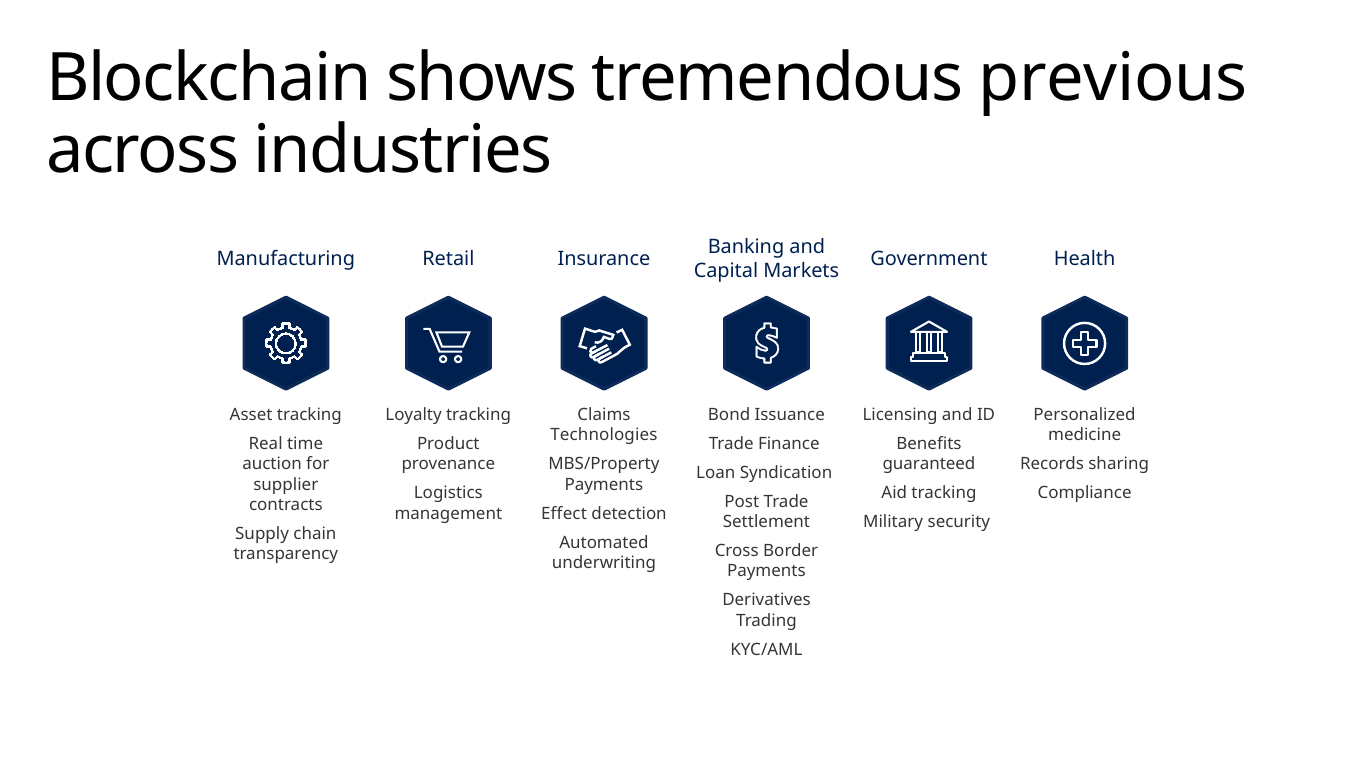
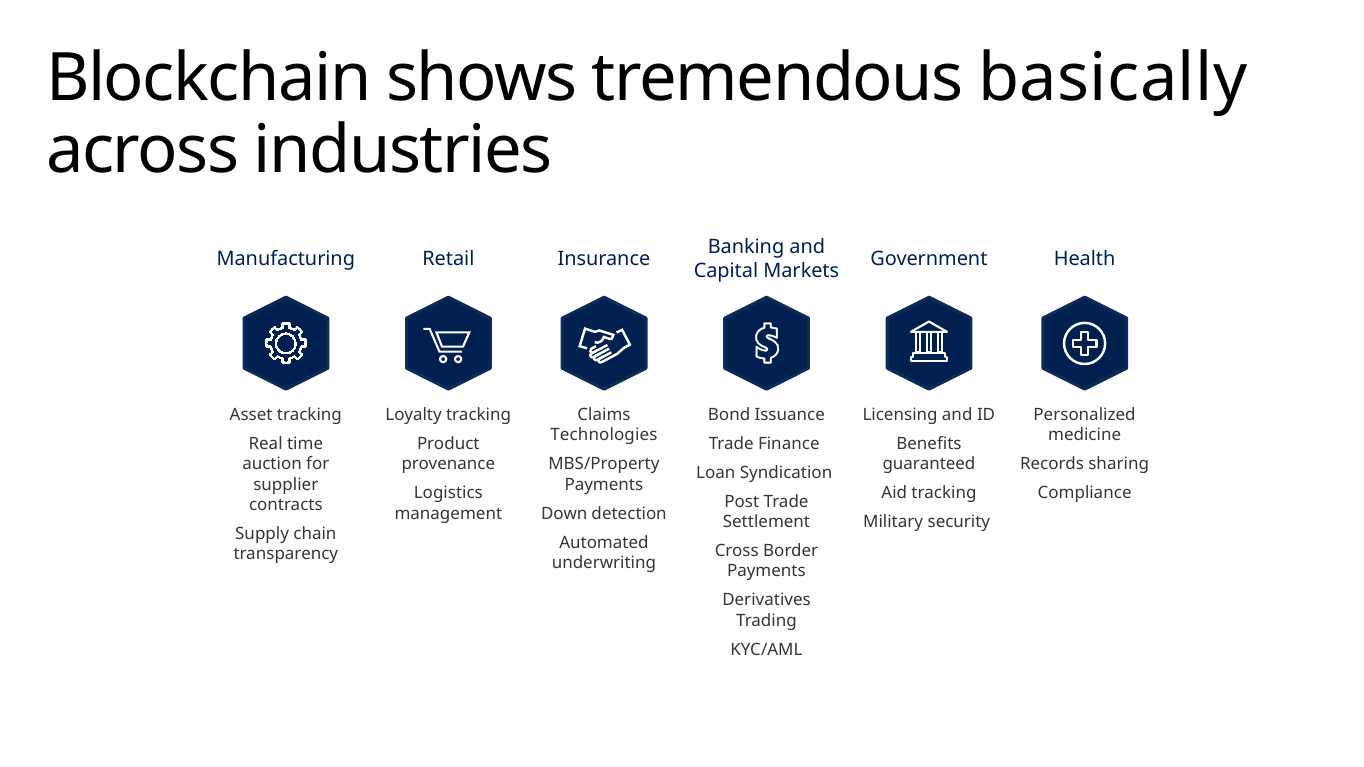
previous: previous -> basically
Effect: Effect -> Down
